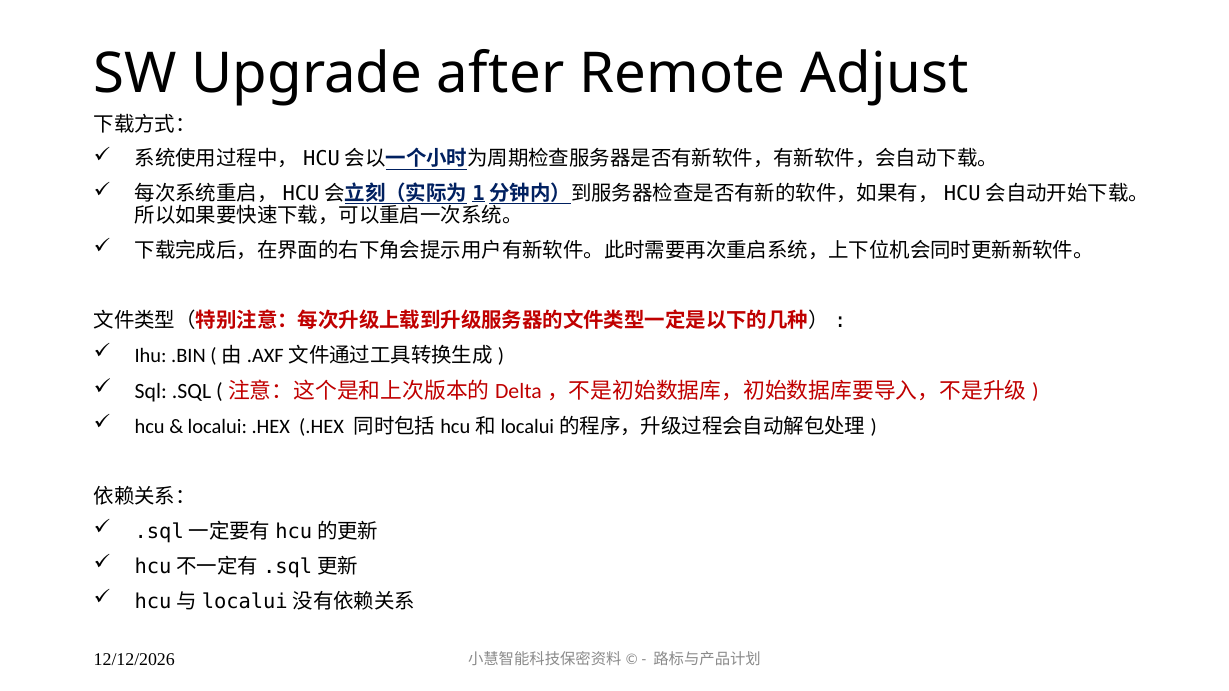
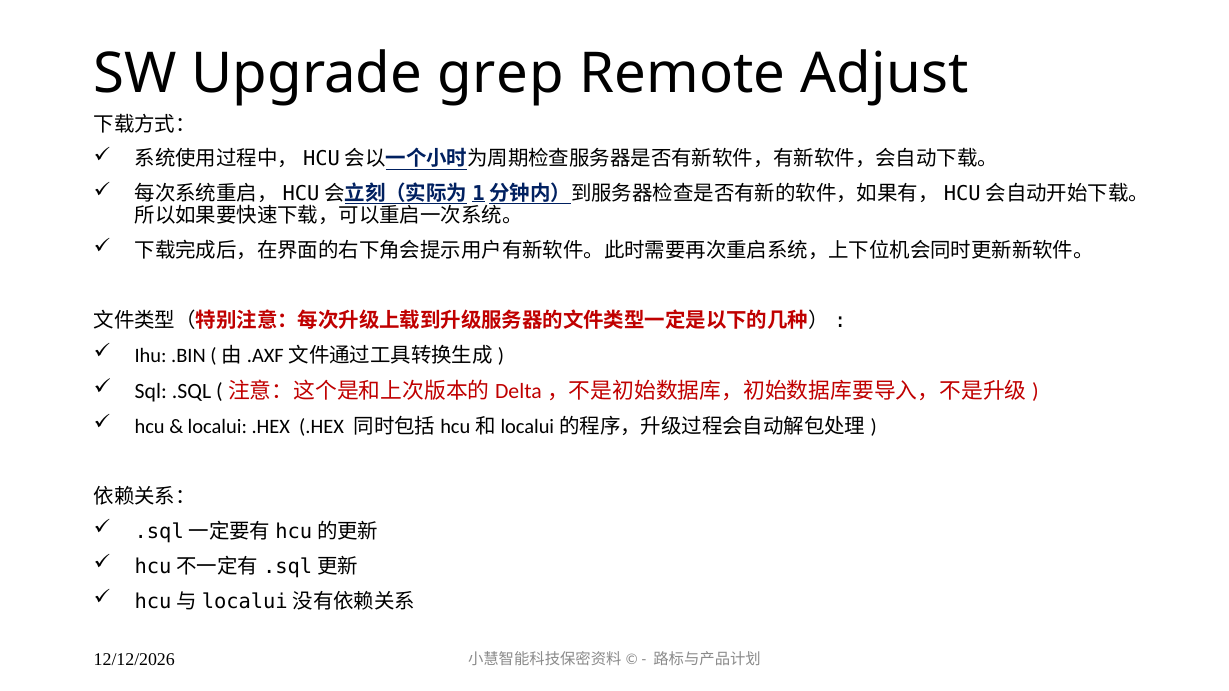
after: after -> grep
